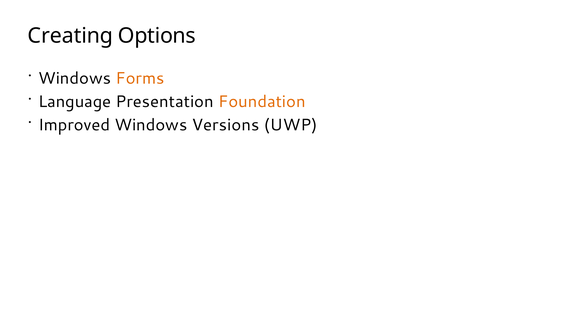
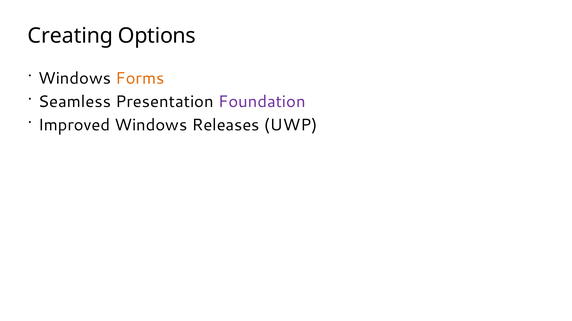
Language: Language -> Seamless
Foundation colour: orange -> purple
Versions: Versions -> Releases
